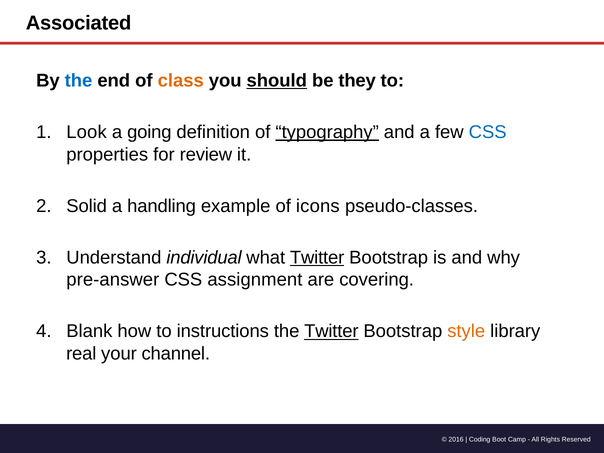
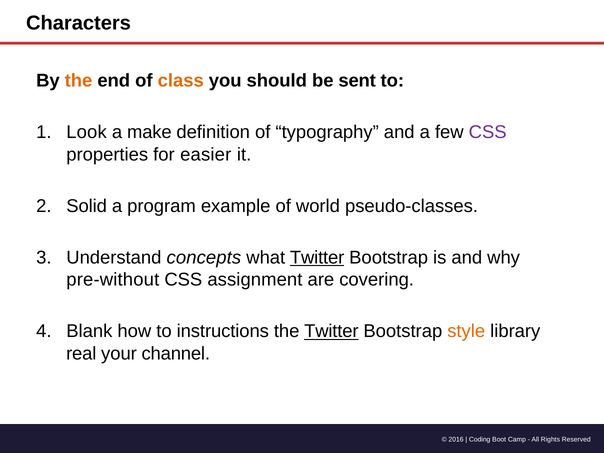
Associated: Associated -> Characters
the at (79, 81) colour: blue -> orange
should underline: present -> none
they: they -> sent
going: going -> make
typography underline: present -> none
CSS at (488, 132) colour: blue -> purple
review: review -> easier
handling: handling -> program
icons: icons -> world
individual: individual -> concepts
pre-answer: pre-answer -> pre-without
